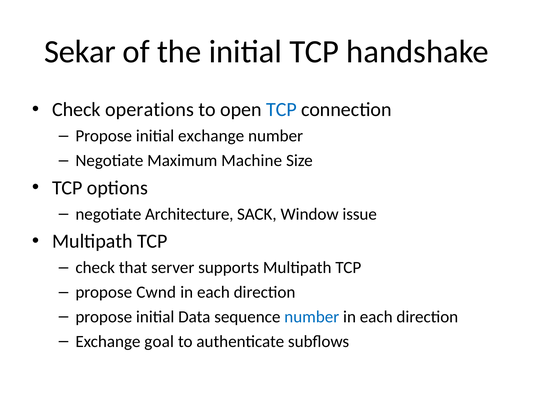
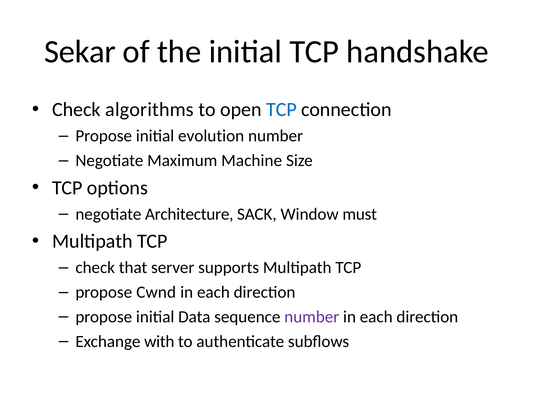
operations: operations -> algorithms
initial exchange: exchange -> evolution
issue: issue -> must
number at (312, 316) colour: blue -> purple
goal: goal -> with
